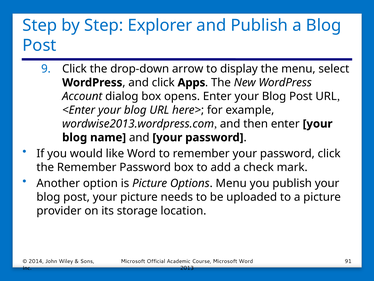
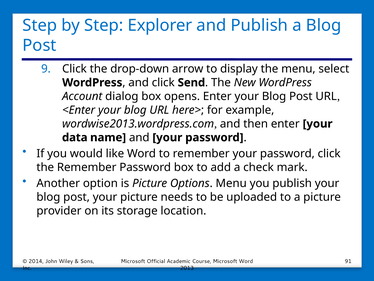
Apps: Apps -> Send
blog at (75, 137): blog -> data
